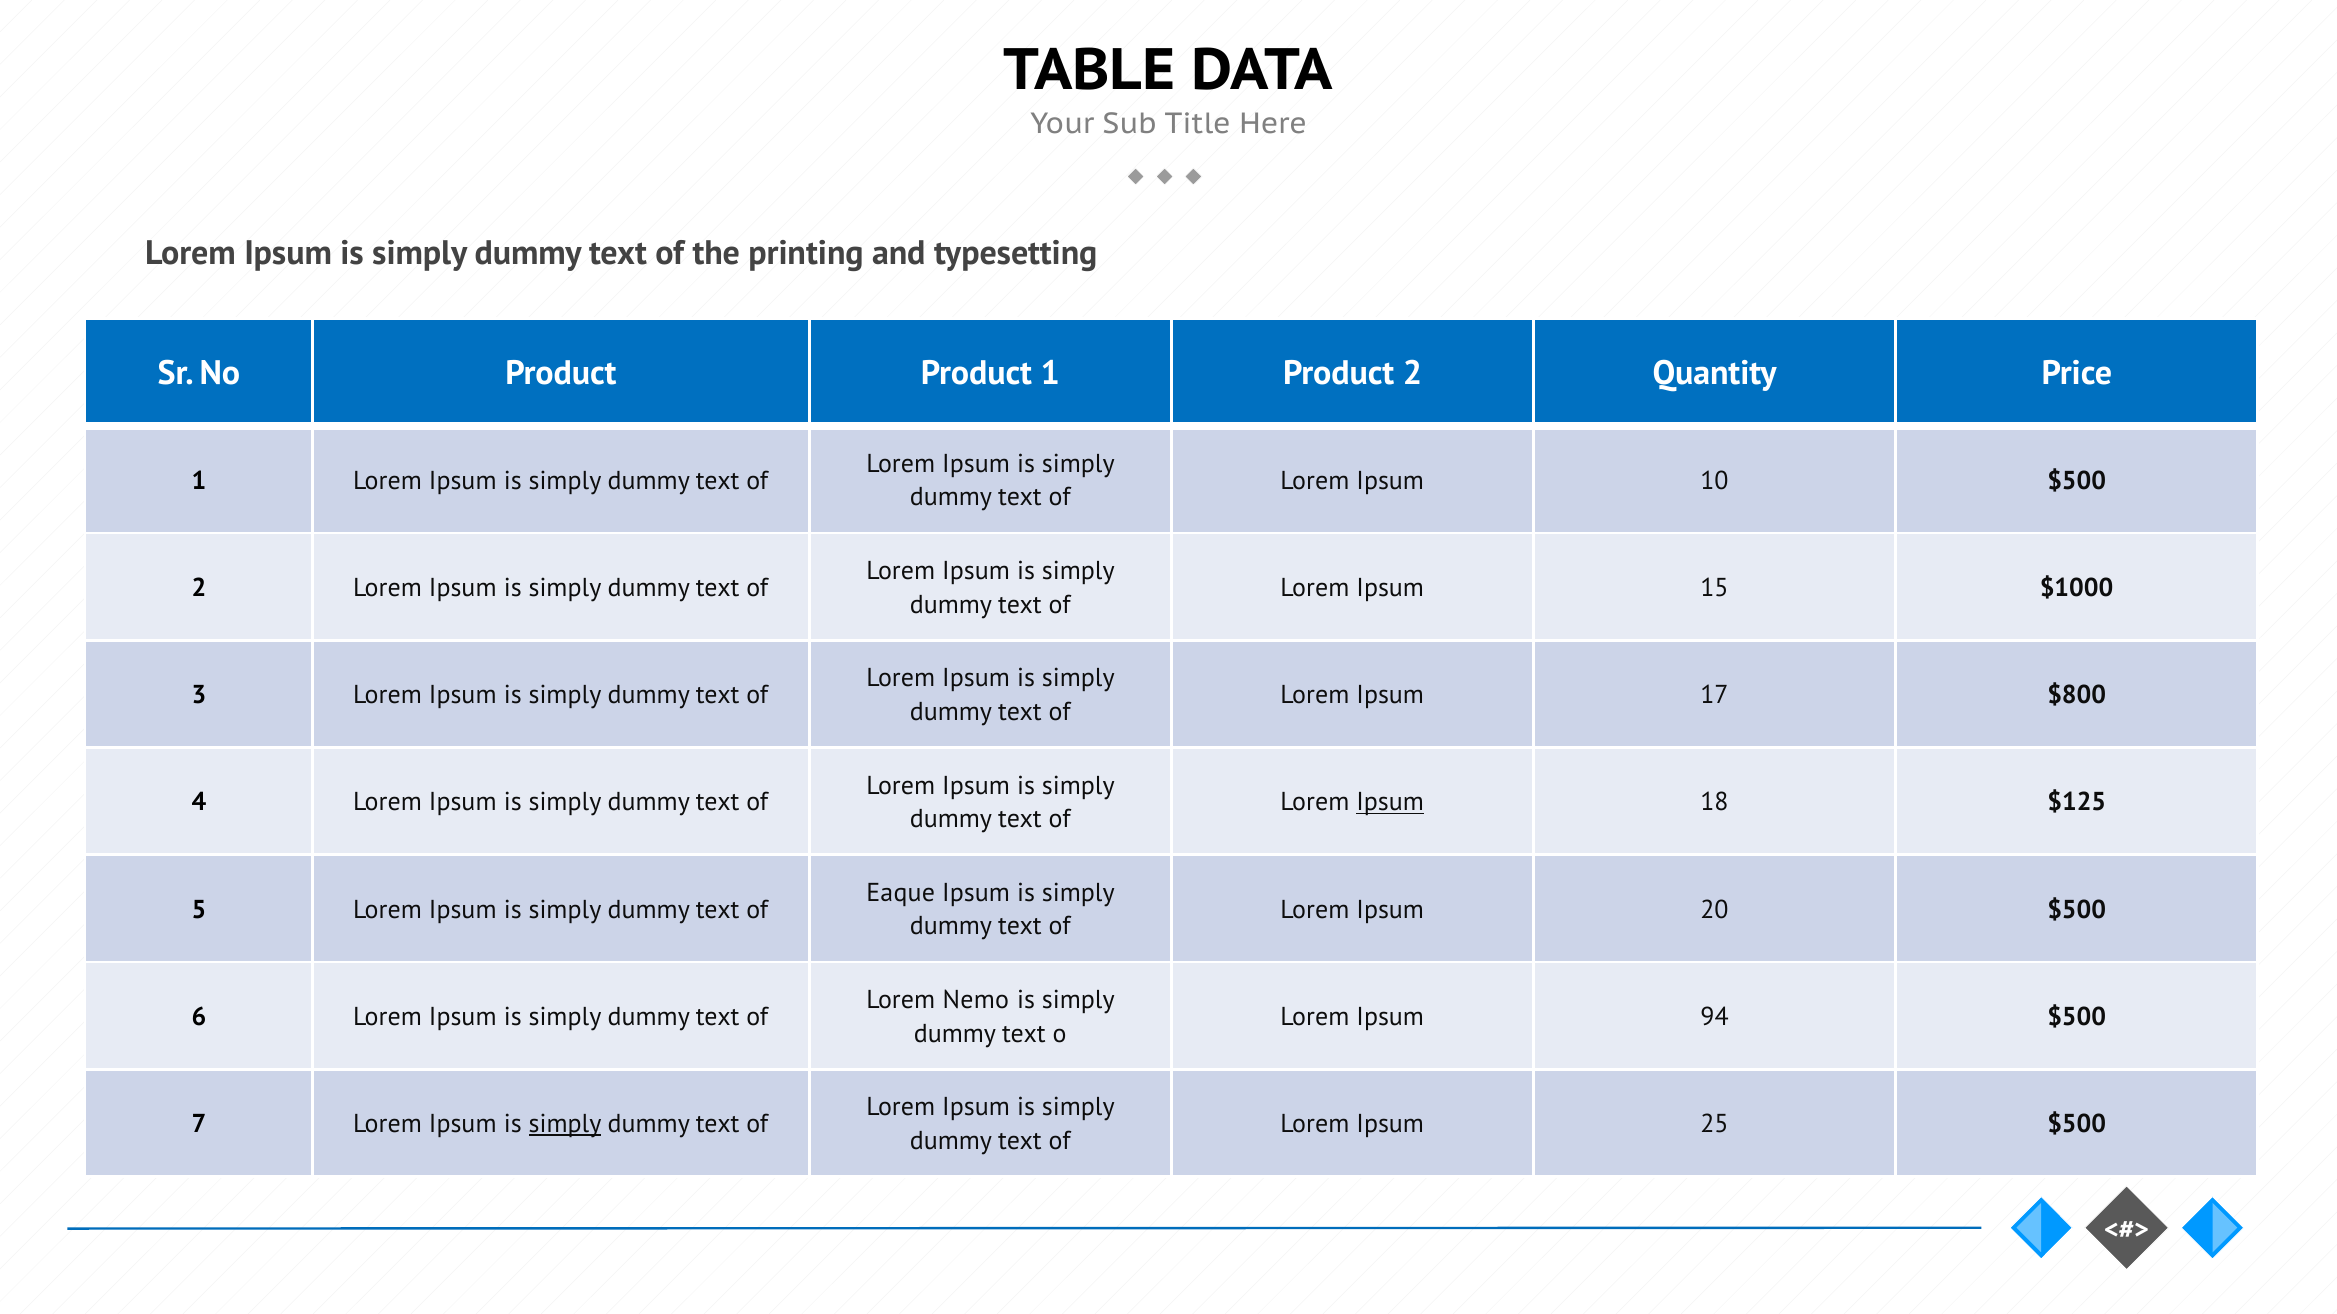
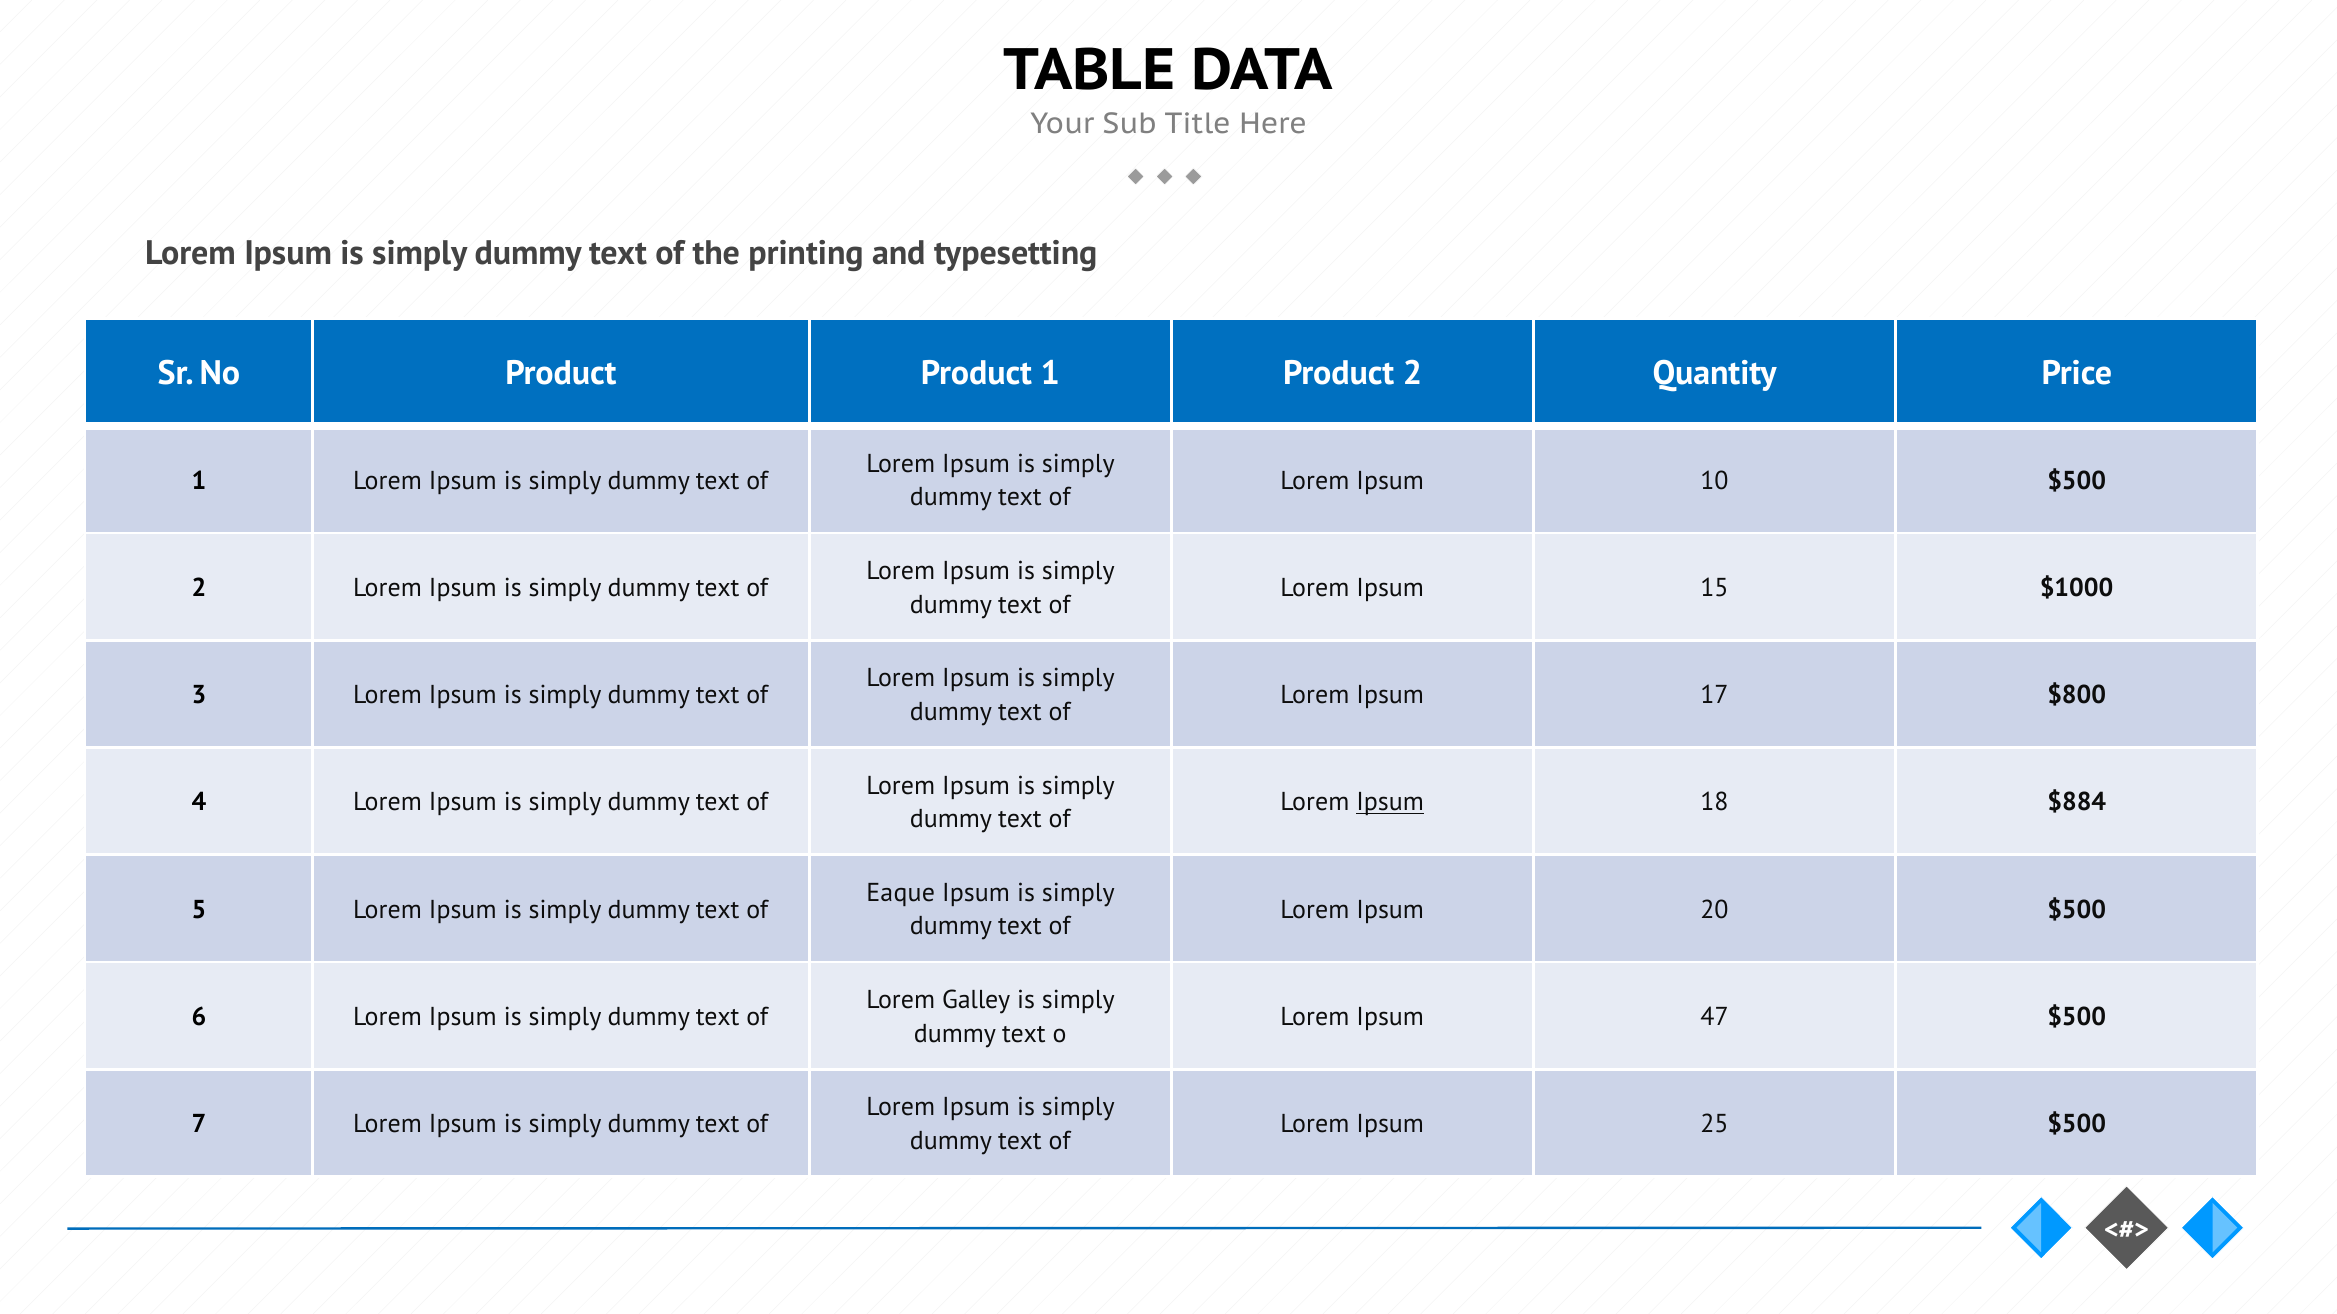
$125: $125 -> $884
Nemo: Nemo -> Galley
94: 94 -> 47
simply at (565, 1125) underline: present -> none
